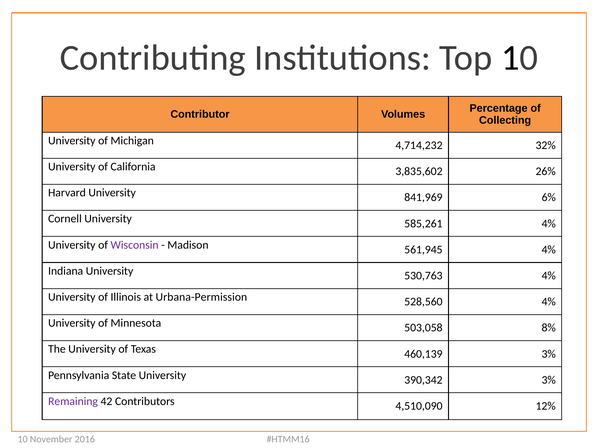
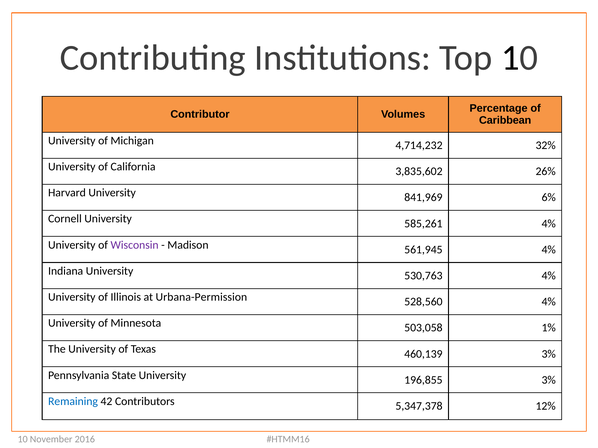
Collecting: Collecting -> Caribbean
8%: 8% -> 1%
390,342: 390,342 -> 196,855
Remaining colour: purple -> blue
4,510,090: 4,510,090 -> 5,347,378
